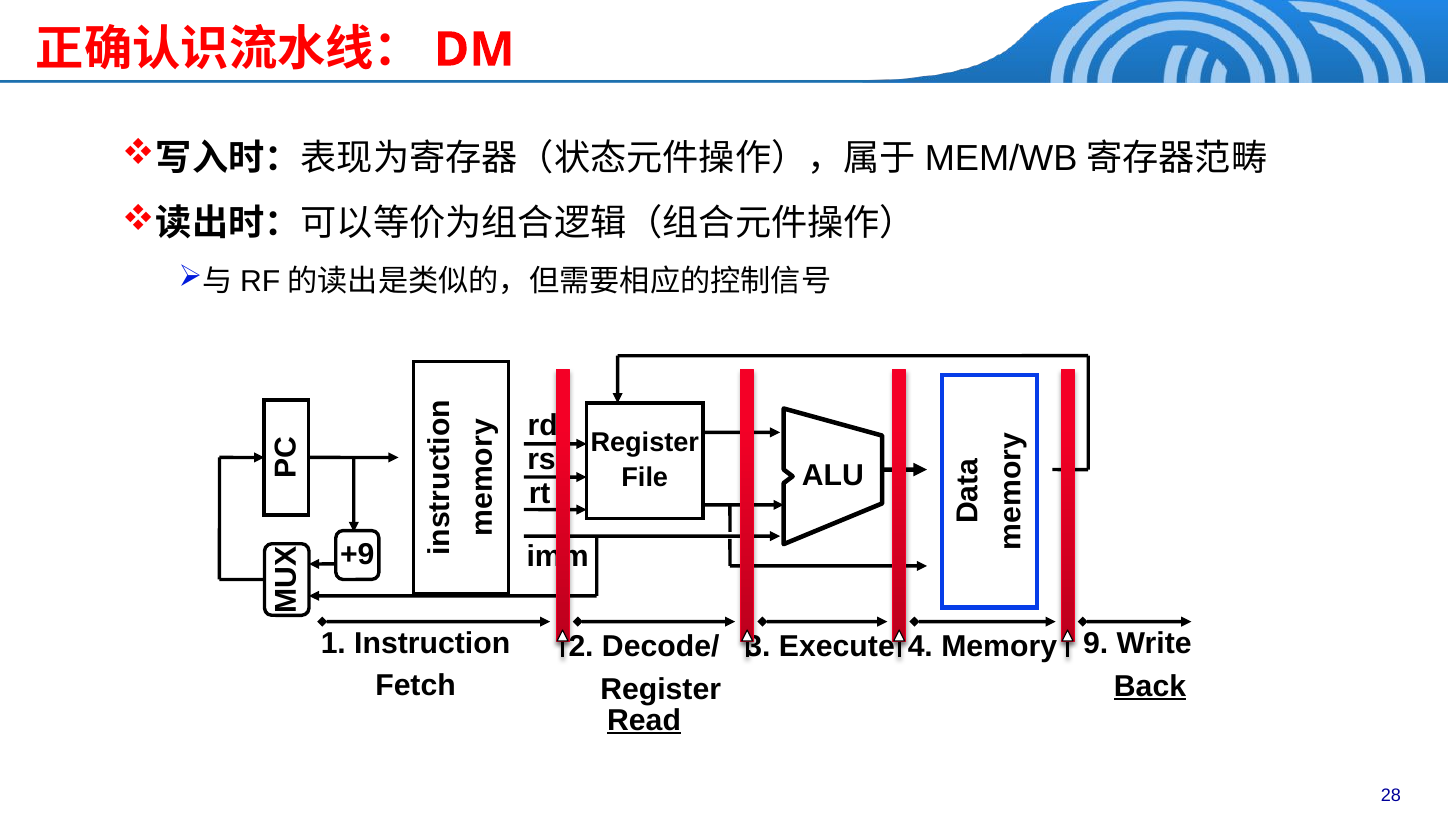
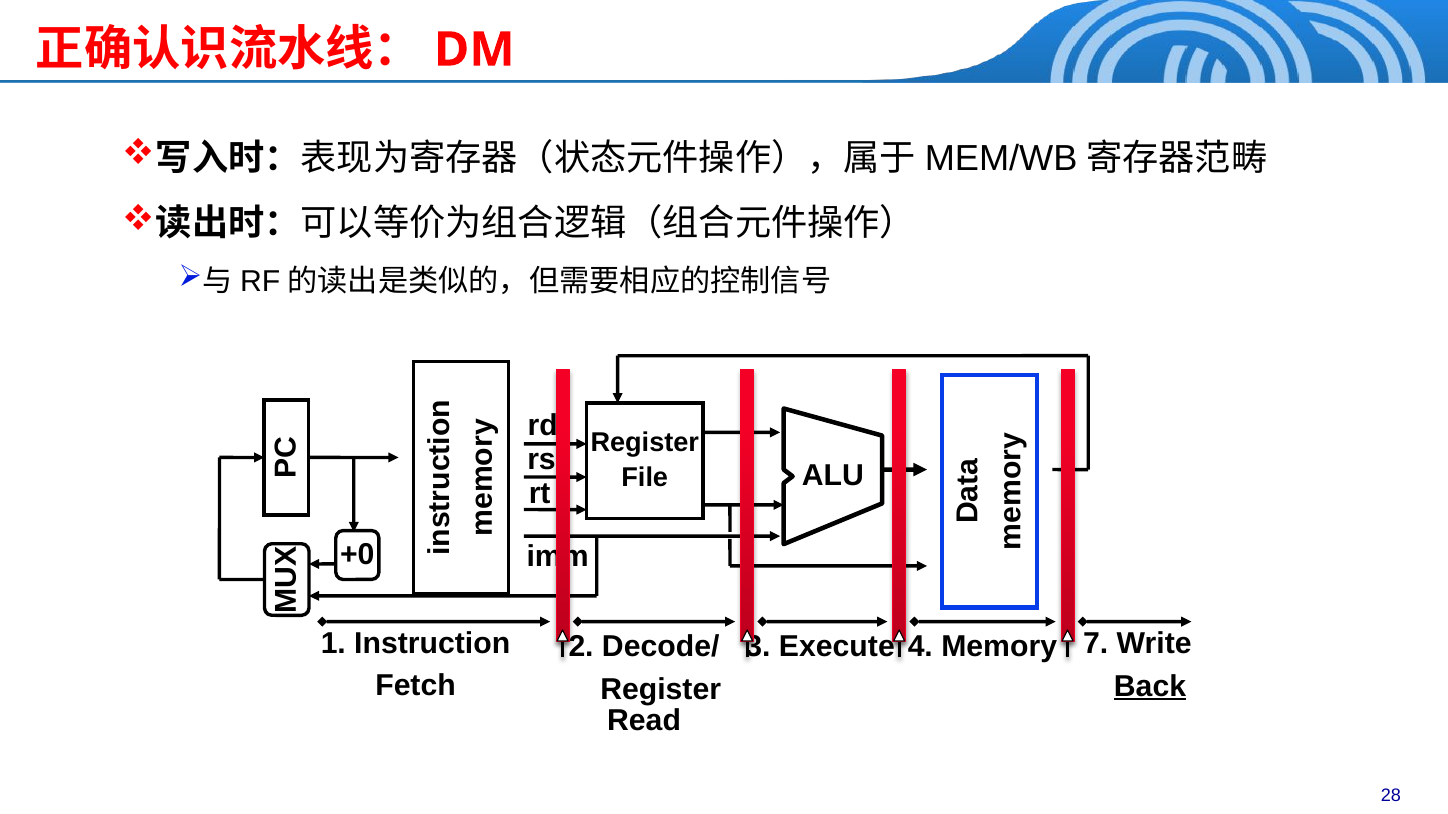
+9: +9 -> +0
9: 9 -> 7
Read underline: present -> none
